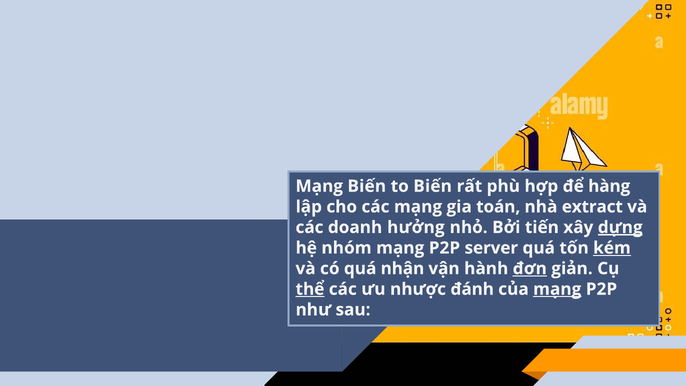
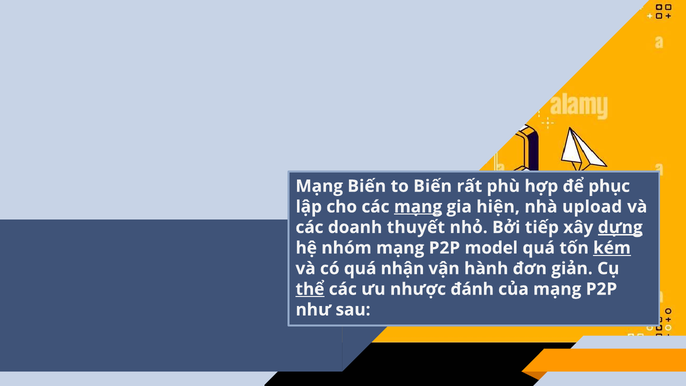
hàng: hàng -> phục
mạng at (418, 207) underline: none -> present
toán: toán -> hiện
extract: extract -> upload
hưởng: hưởng -> thuyết
tiến: tiến -> tiếp
server: server -> model
đơn underline: present -> none
mạng at (557, 289) underline: present -> none
